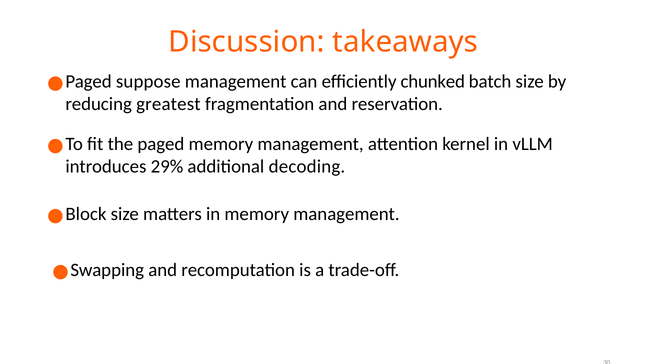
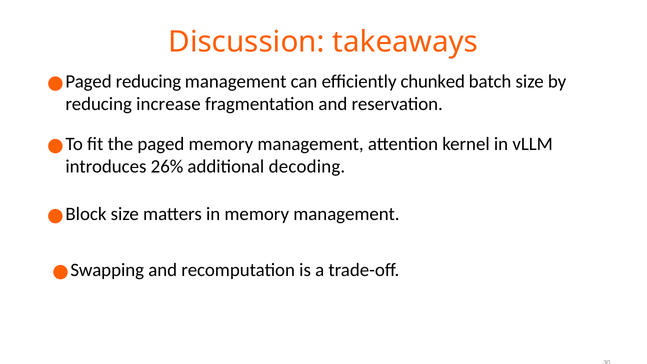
suppose at (148, 81): suppose -> reducing
greatest: greatest -> increase
29%: 29% -> 26%
